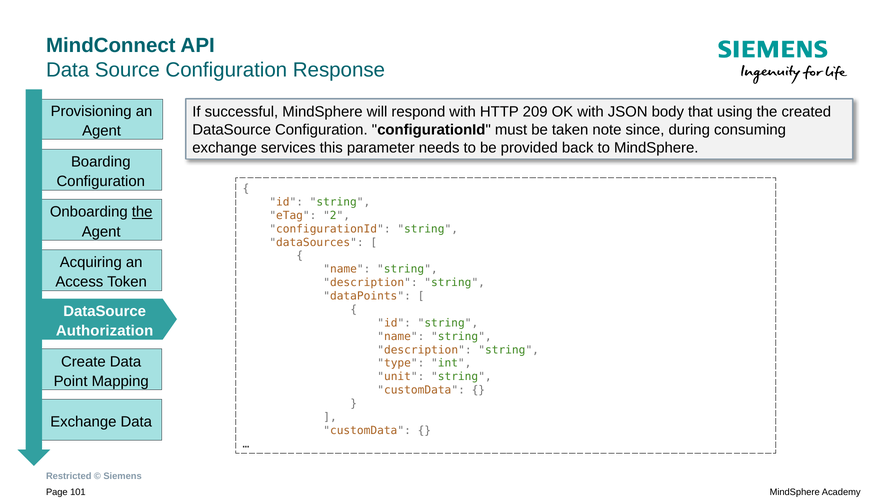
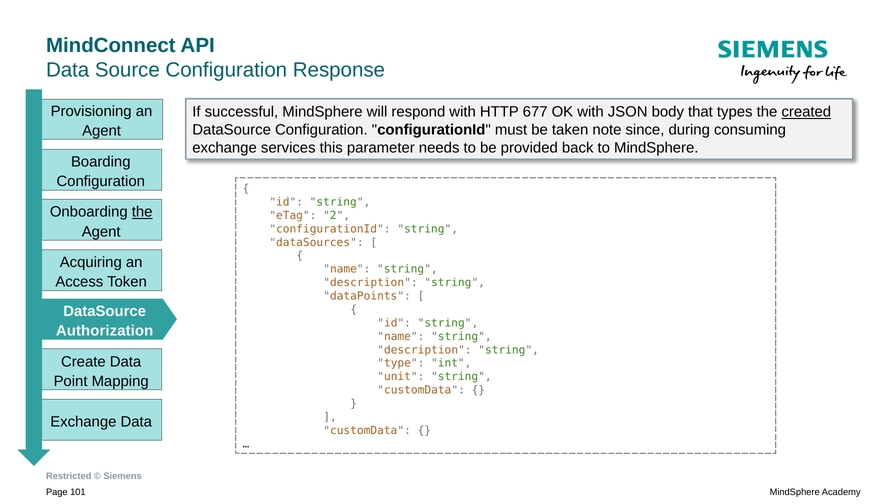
209: 209 -> 677
using: using -> types
created underline: none -> present
